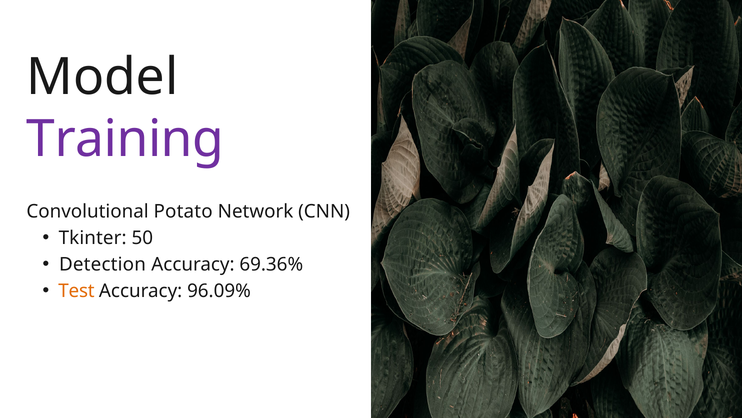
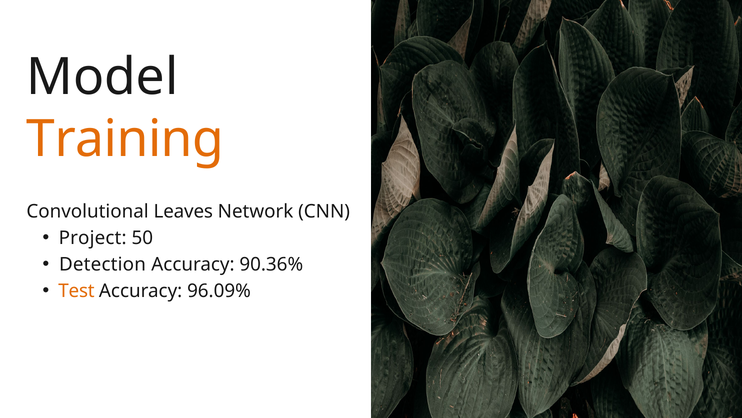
Training colour: purple -> orange
Potato: Potato -> Leaves
Tkinter: Tkinter -> Project
69.36%: 69.36% -> 90.36%
